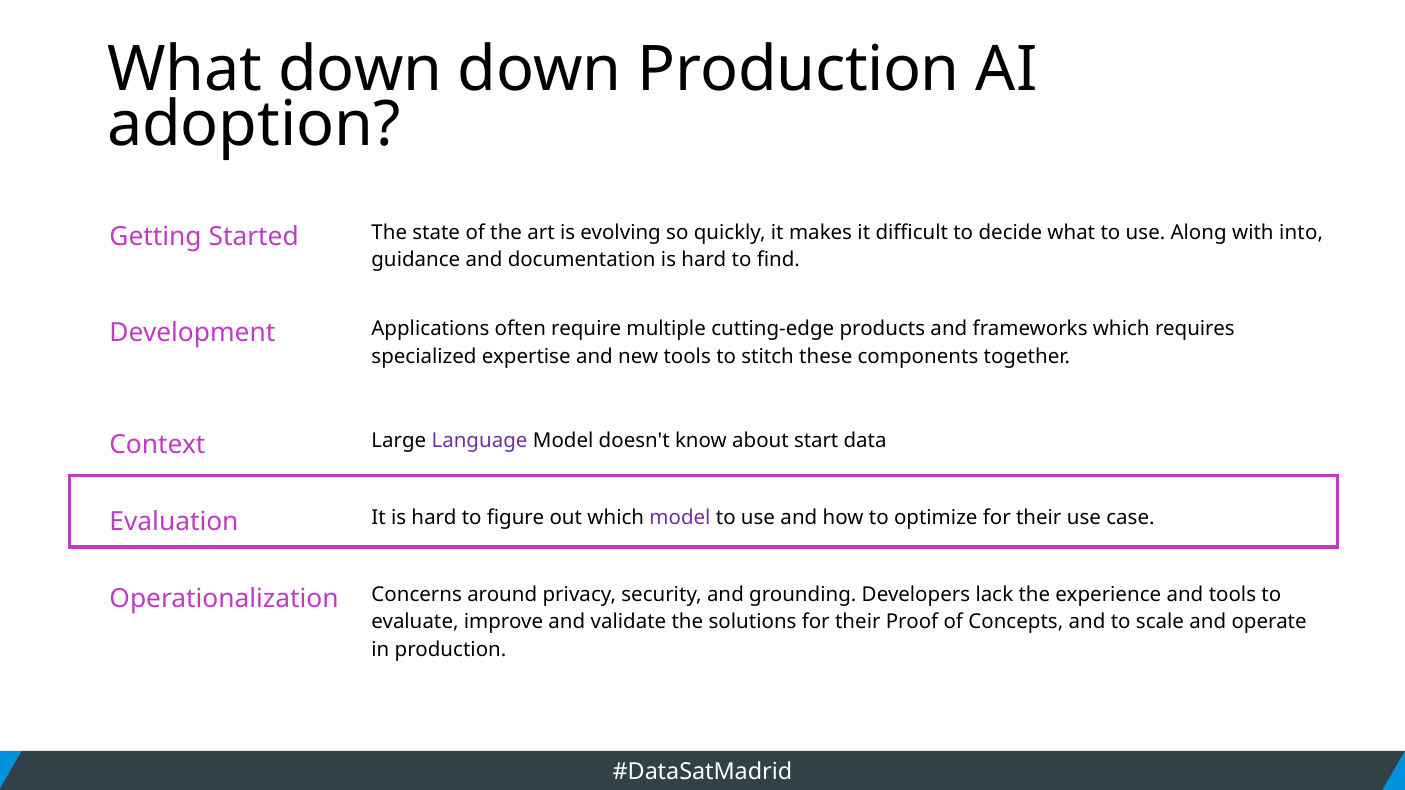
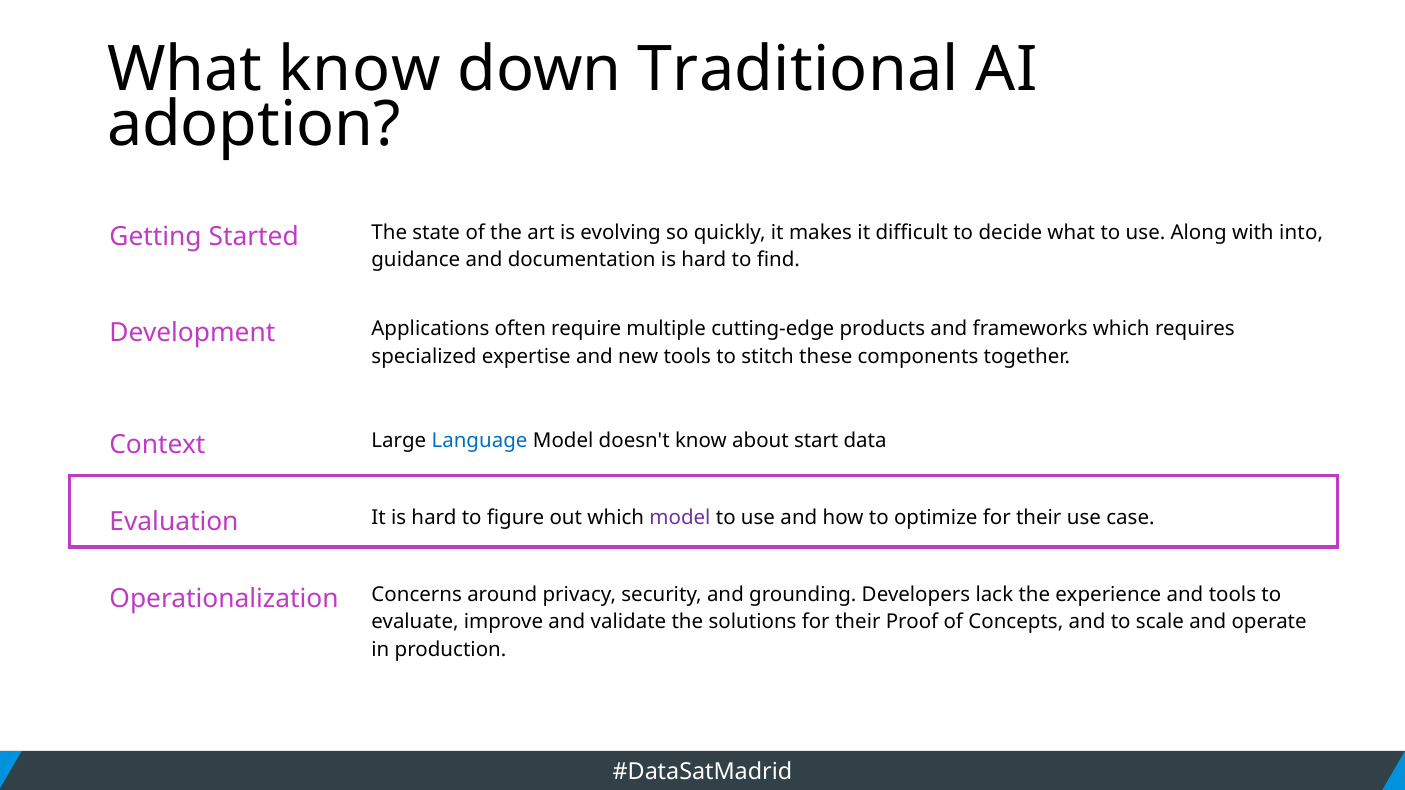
What down: down -> know
down Production: Production -> Traditional
Language colour: purple -> blue
